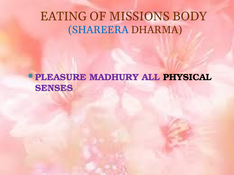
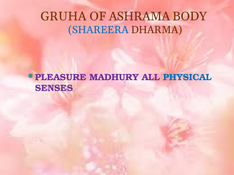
EATING: EATING -> GRUHA
MISSIONS: MISSIONS -> ASHRAMA
PHYSICAL colour: black -> blue
